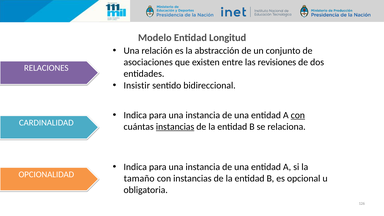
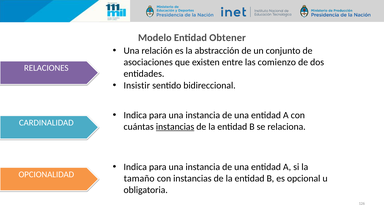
Longitud: Longitud -> Obtener
revisiones: revisiones -> comienzo
con at (298, 115) underline: present -> none
